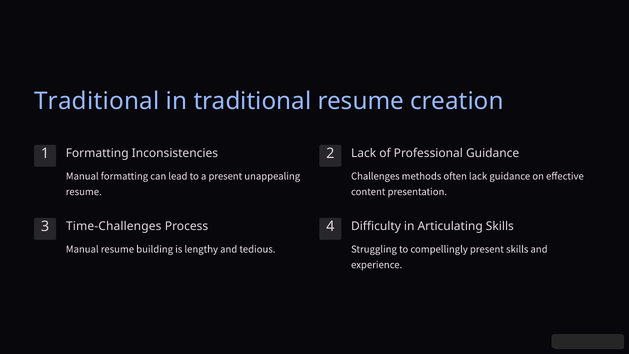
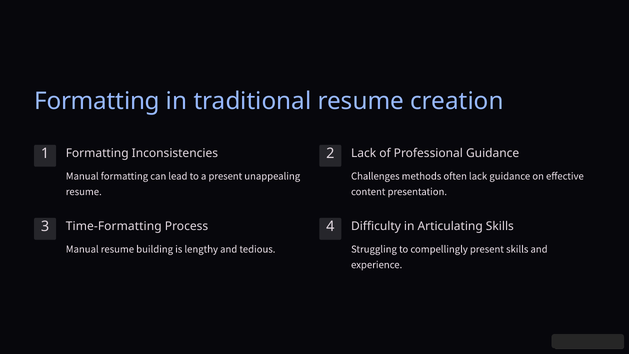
Traditional at (97, 101): Traditional -> Formatting
Time-Challenges: Time-Challenges -> Time-Formatting
